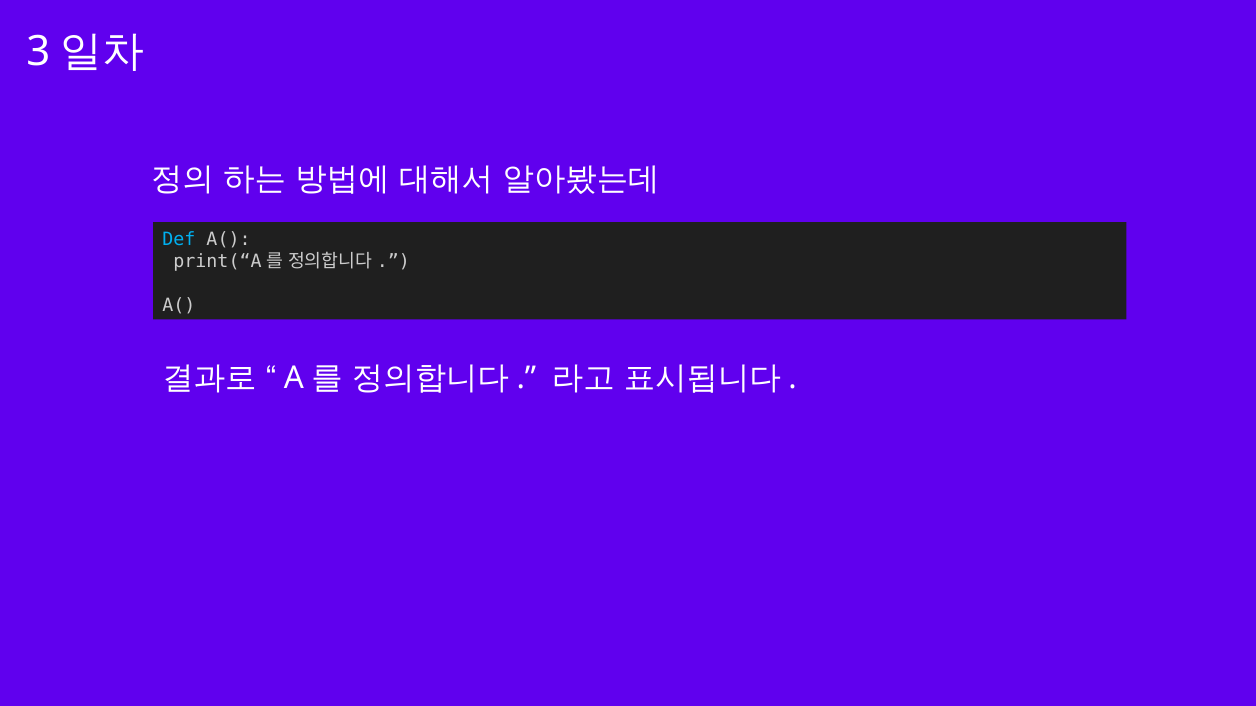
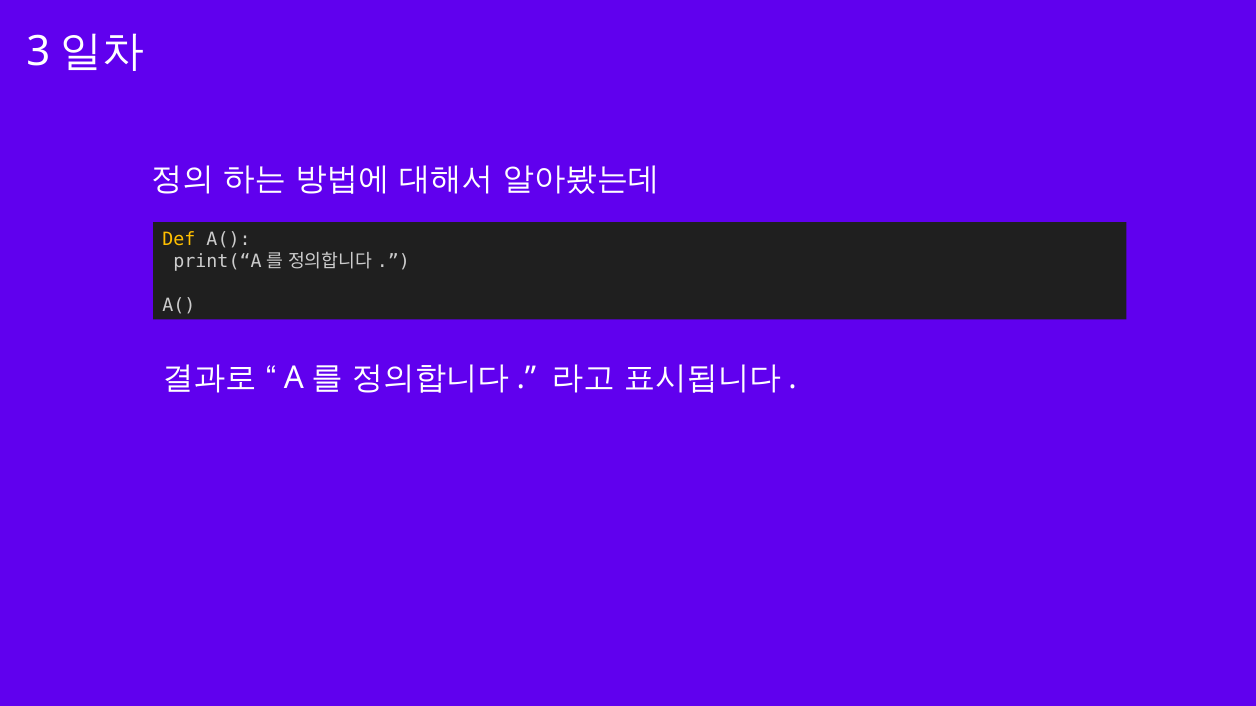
Def colour: light blue -> yellow
